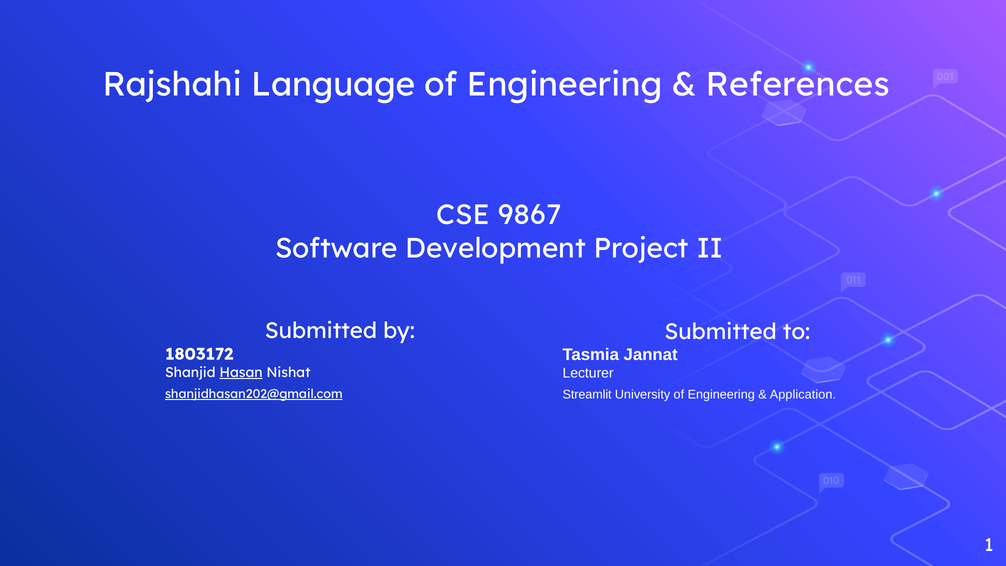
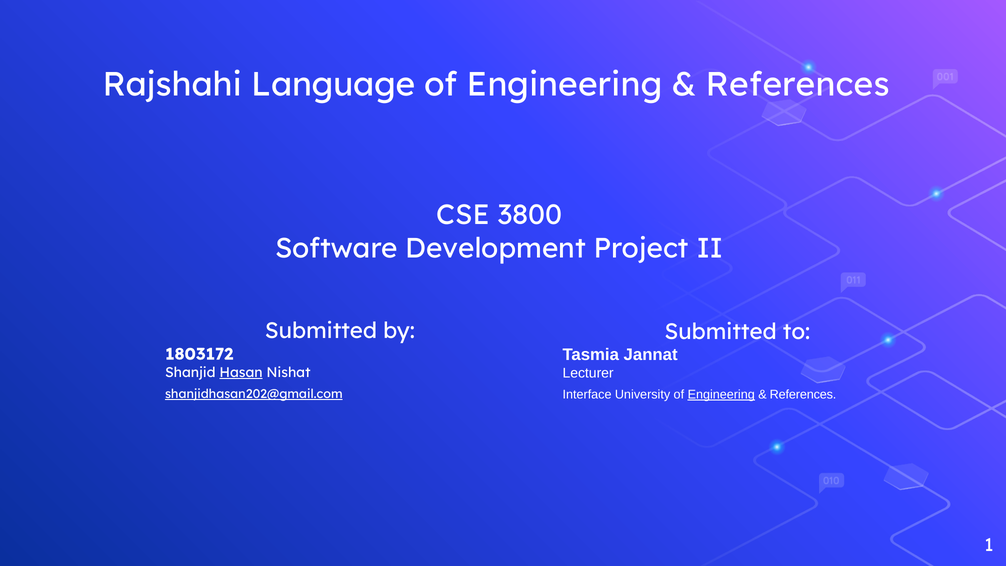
9867: 9867 -> 3800
Streamlit: Streamlit -> Interface
Engineering at (721, 394) underline: none -> present
Application at (803, 394): Application -> References
